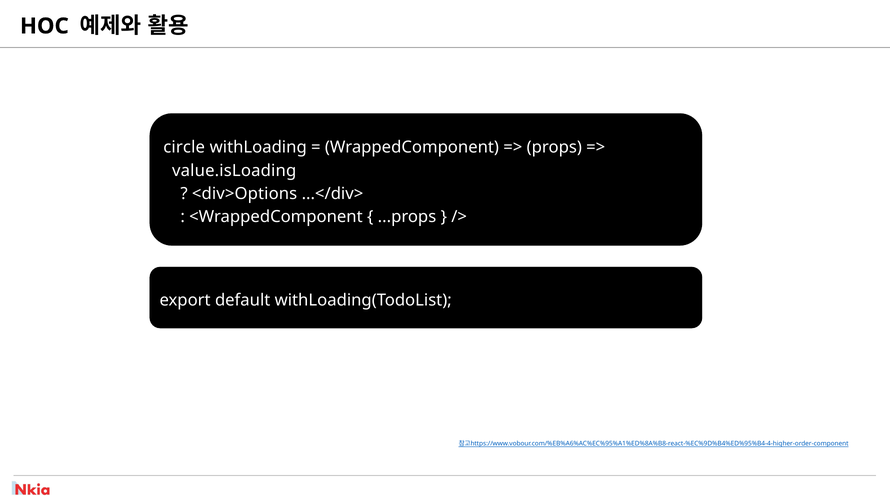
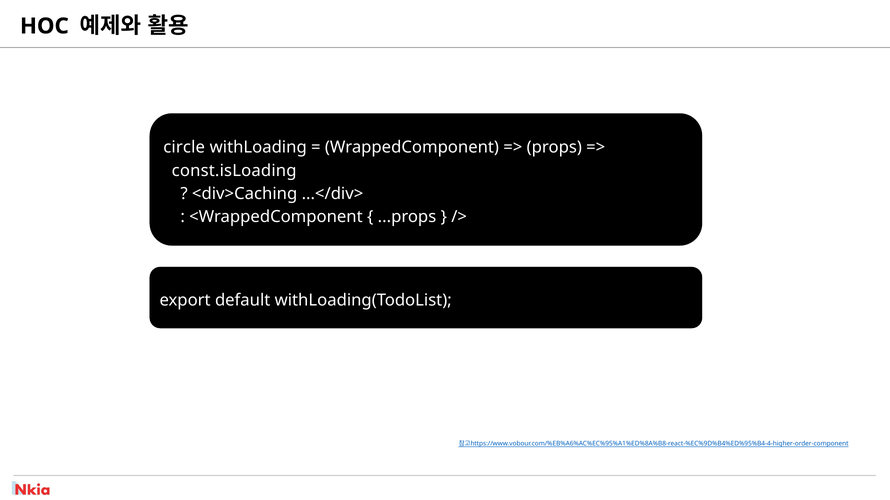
value.isLoading: value.isLoading -> const.isLoading
<div>Options: <div>Options -> <div>Caching
